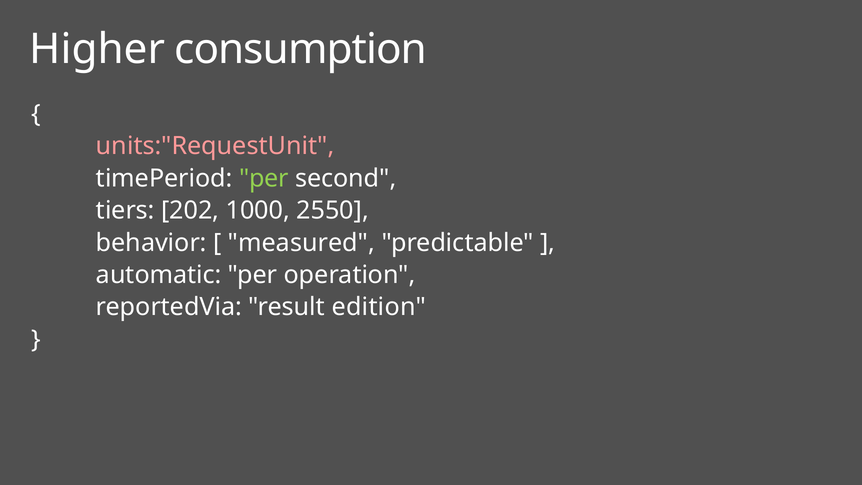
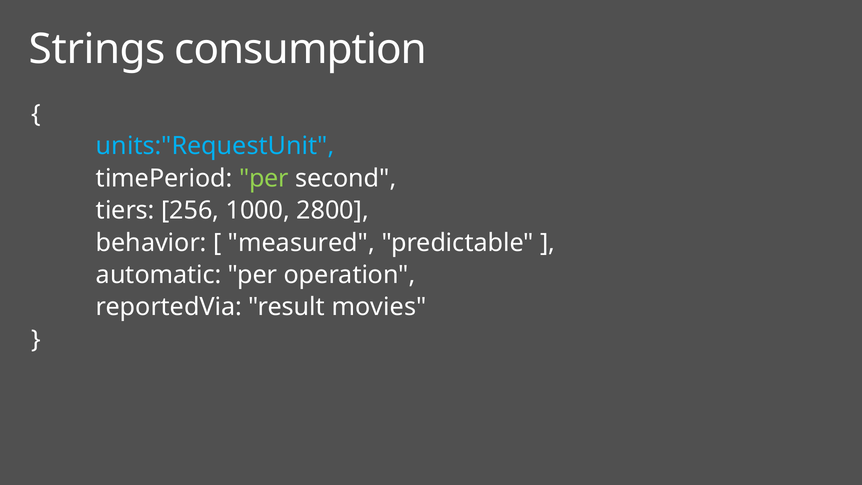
Higher: Higher -> Strings
units:"RequestUnit colour: pink -> light blue
202: 202 -> 256
2550: 2550 -> 2800
edition: edition -> movies
